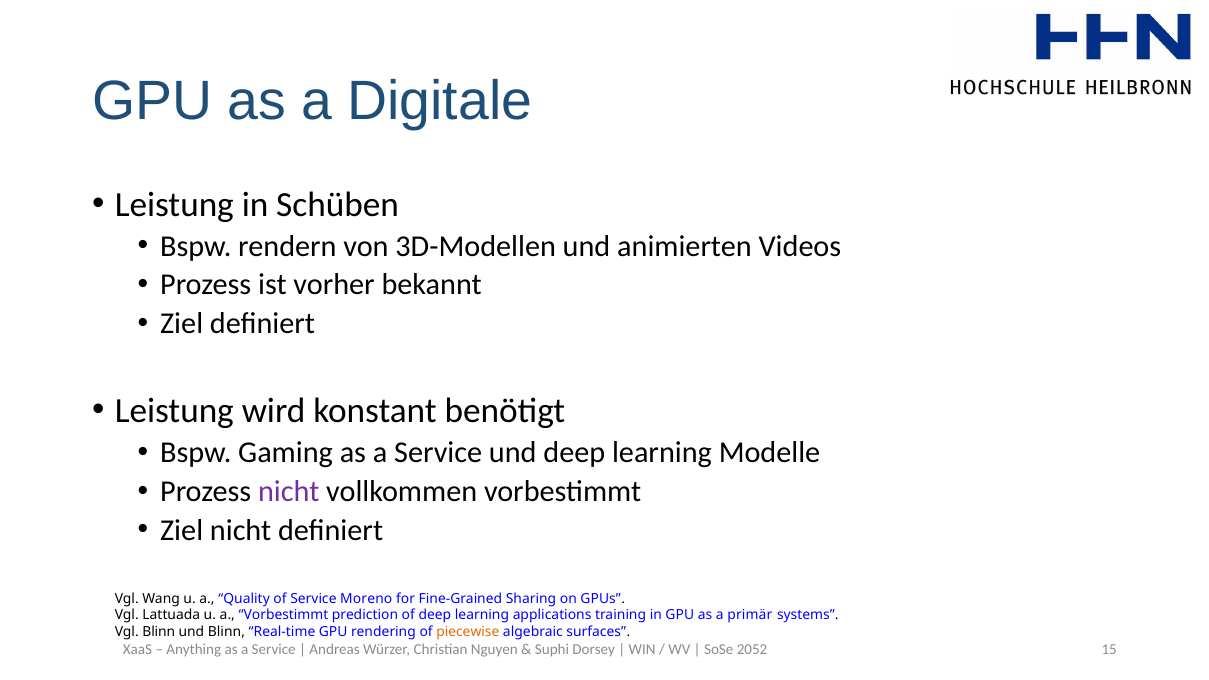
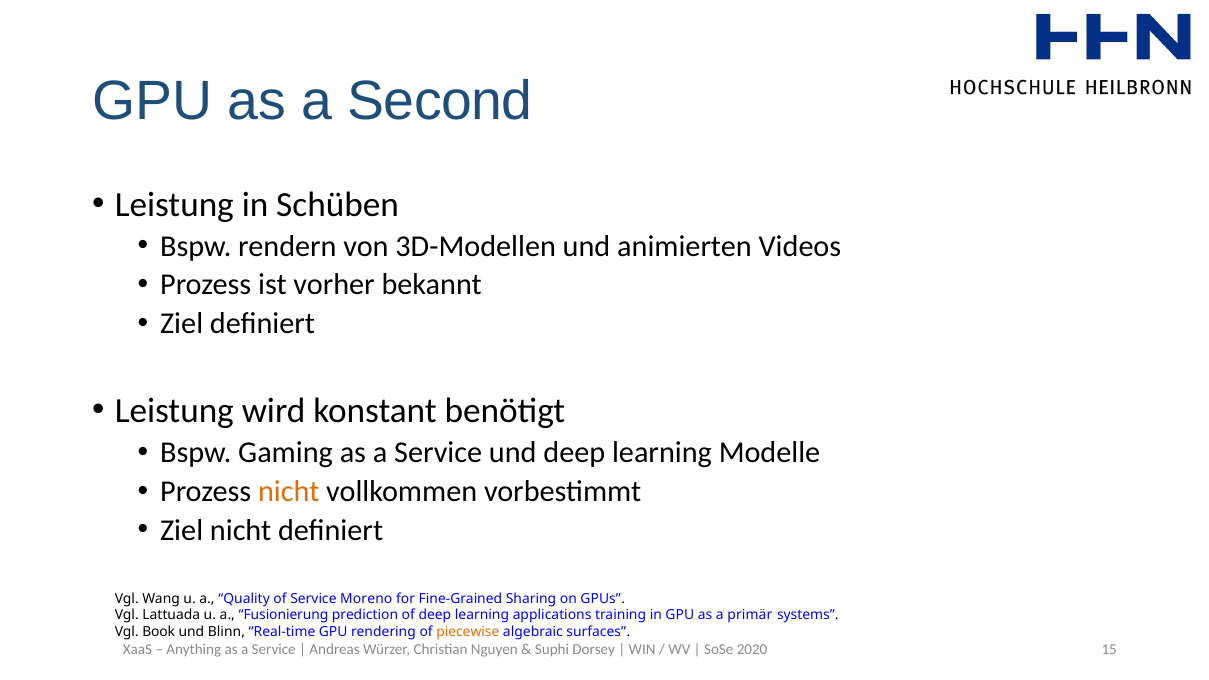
Digitale: Digitale -> Second
nicht at (289, 491) colour: purple -> orange
a Vorbestimmt: Vorbestimmt -> Fusionierung
Vgl Blinn: Blinn -> Book
2052: 2052 -> 2020
